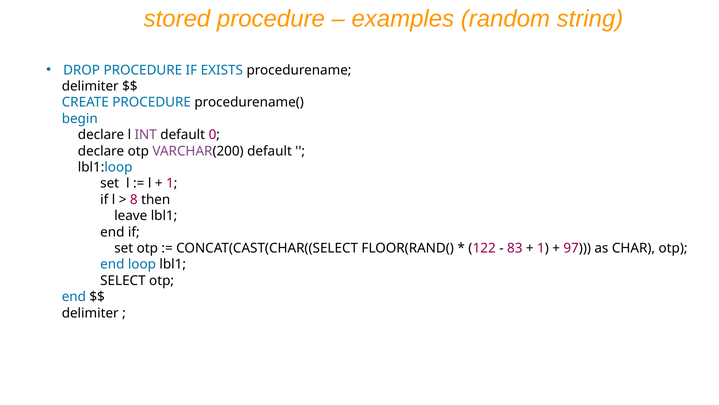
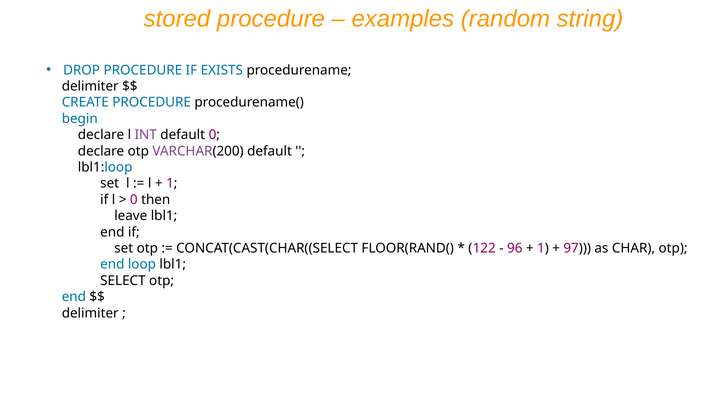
8 at (134, 199): 8 -> 0
83: 83 -> 96
